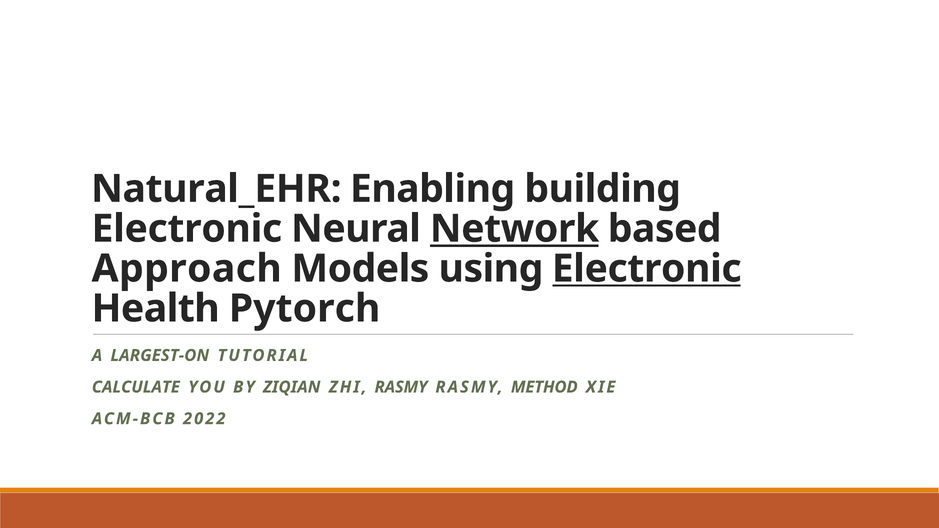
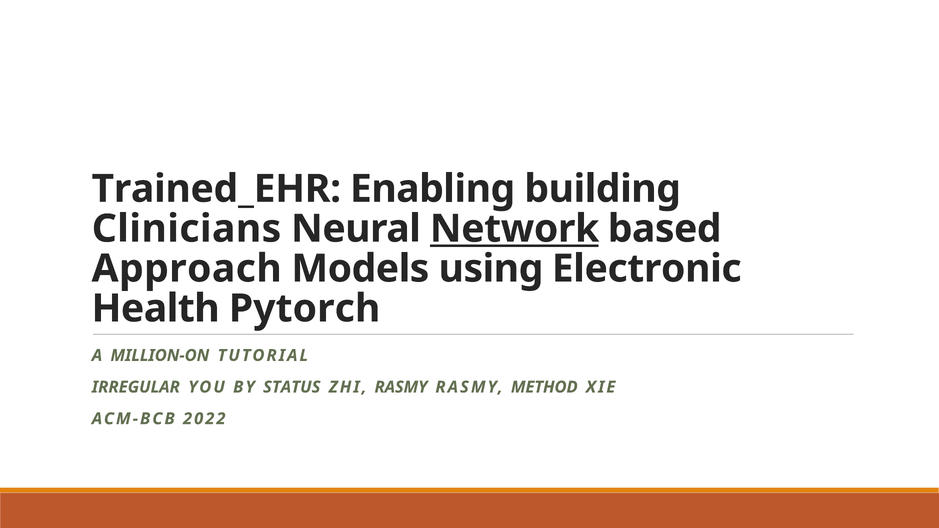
Natural_EHR: Natural_EHR -> Trained_EHR
Electronic at (187, 229): Electronic -> Clinicians
Electronic at (647, 269) underline: present -> none
LARGEST-ON: LARGEST-ON -> MILLION-ON
CALCULATE: CALCULATE -> IRREGULAR
ZIQIAN: ZIQIAN -> STATUS
